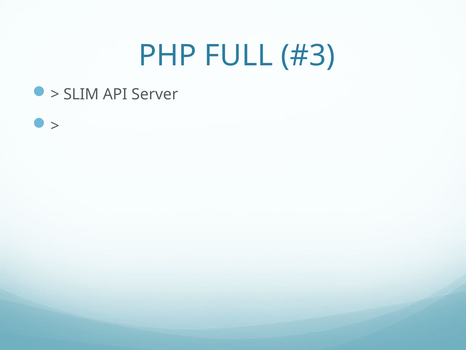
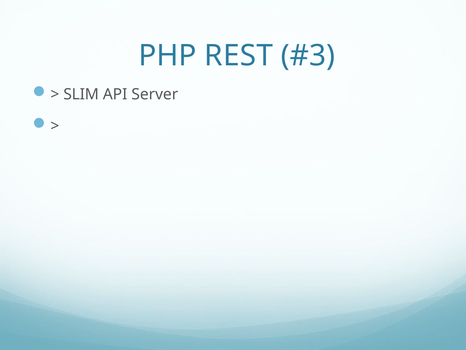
FULL: FULL -> REST
